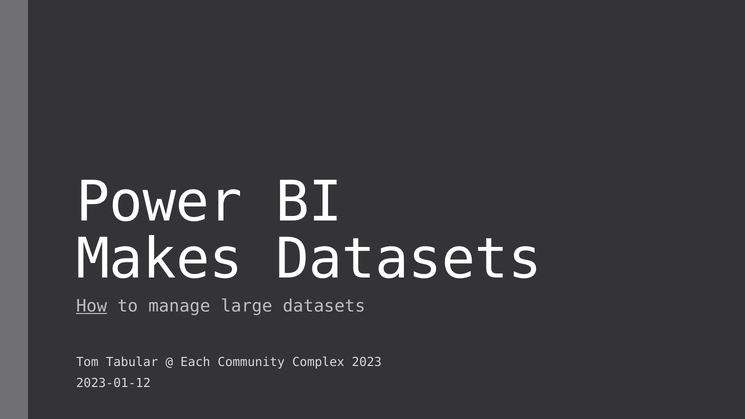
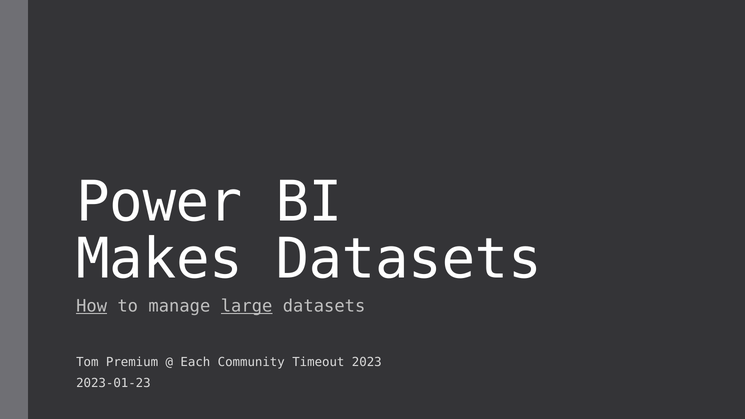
large underline: none -> present
Tabular: Tabular -> Premium
Complex: Complex -> Timeout
2023-01-12: 2023-01-12 -> 2023-01-23
